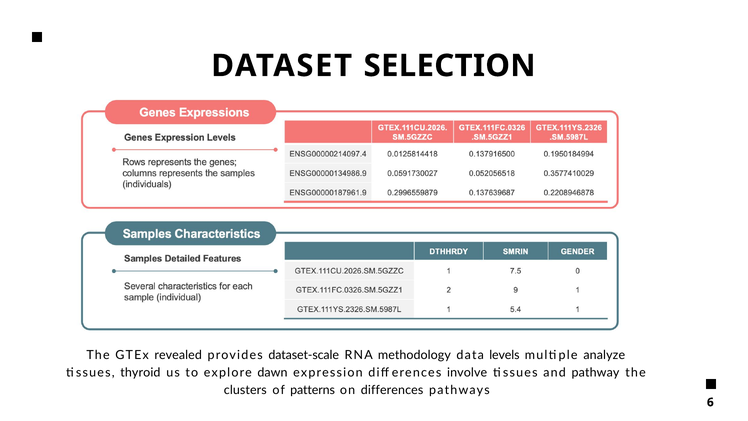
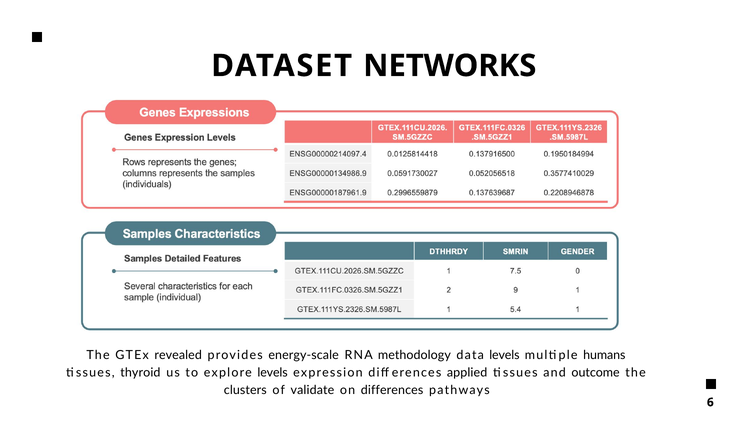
SELECTION: SELECTION -> NETWORKS
dataset-scale: dataset-scale -> energy-scale
analyze: analyze -> humans
explore dawn: dawn -> levels
involve: involve -> applied
pathway: pathway -> outcome
patterns: patterns -> validate
